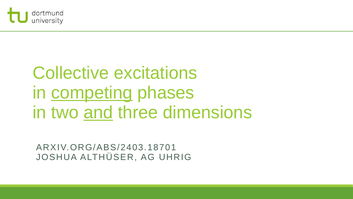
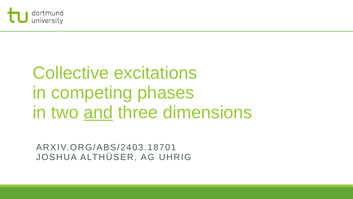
competing underline: present -> none
